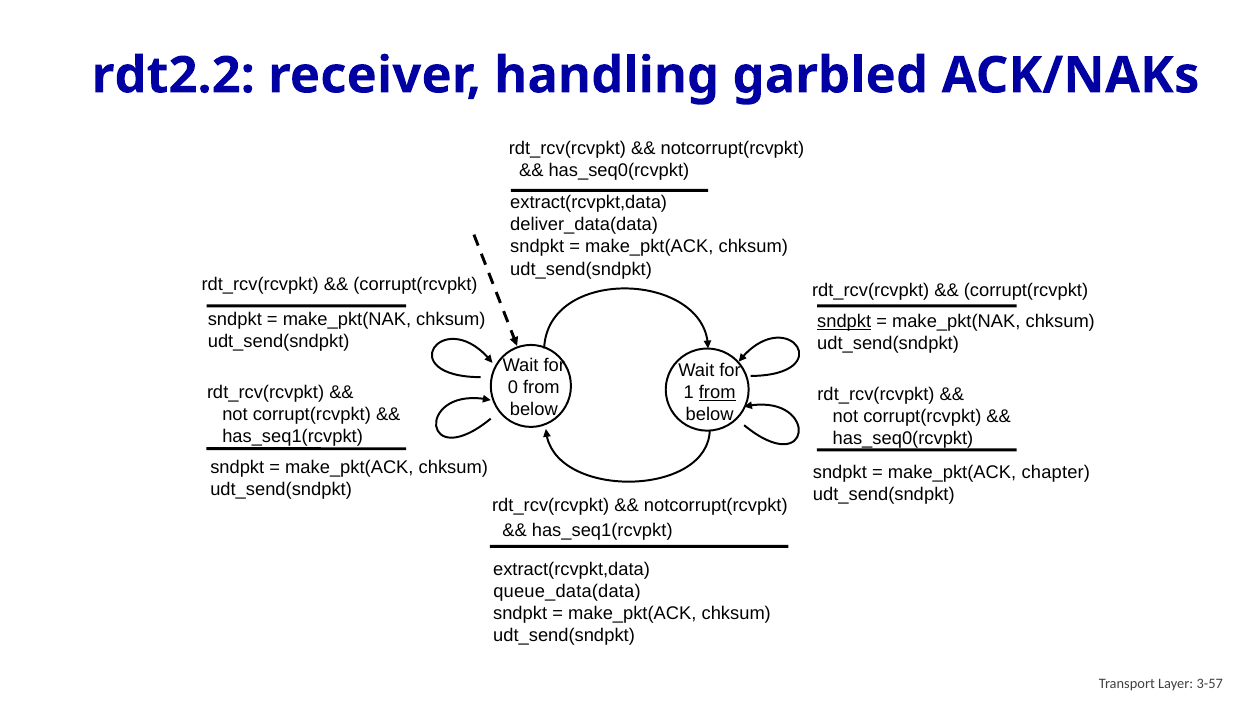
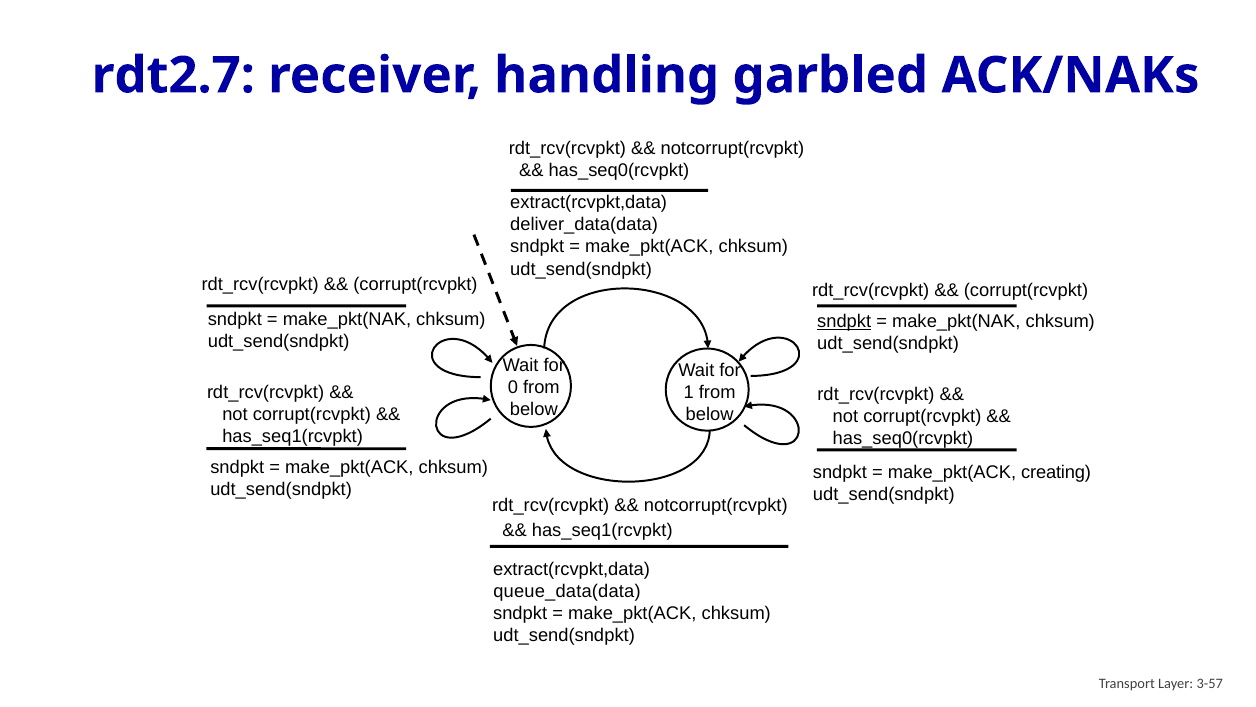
rdt2.2: rdt2.2 -> rdt2.7
from at (717, 392) underline: present -> none
chapter: chapter -> creating
